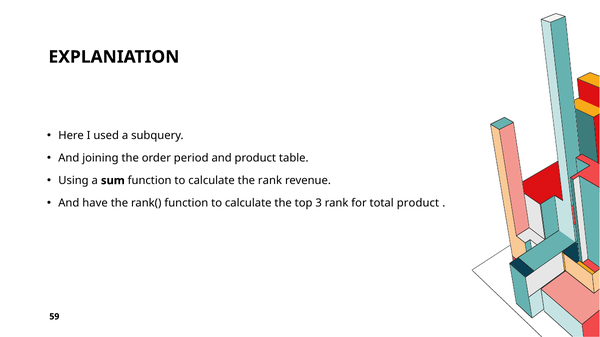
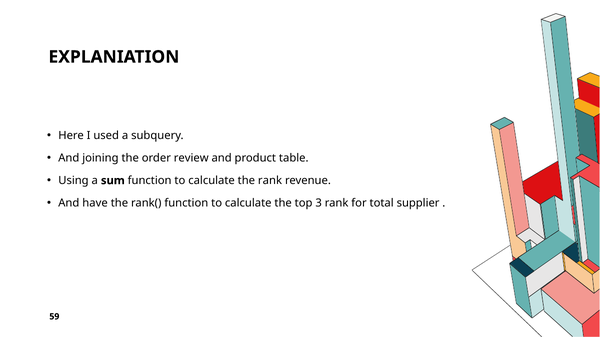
period: period -> review
total product: product -> supplier
